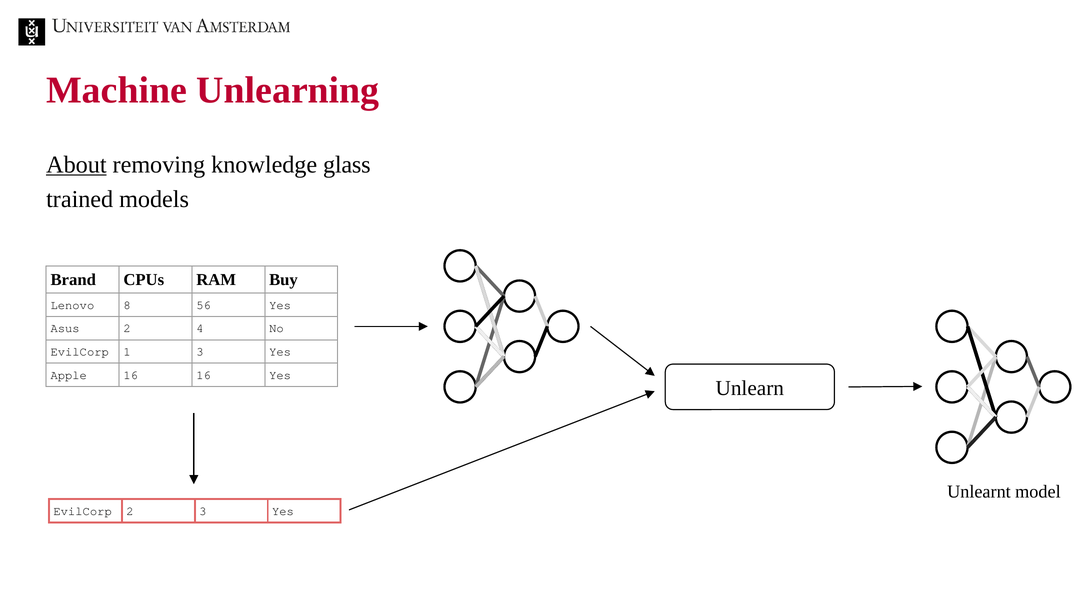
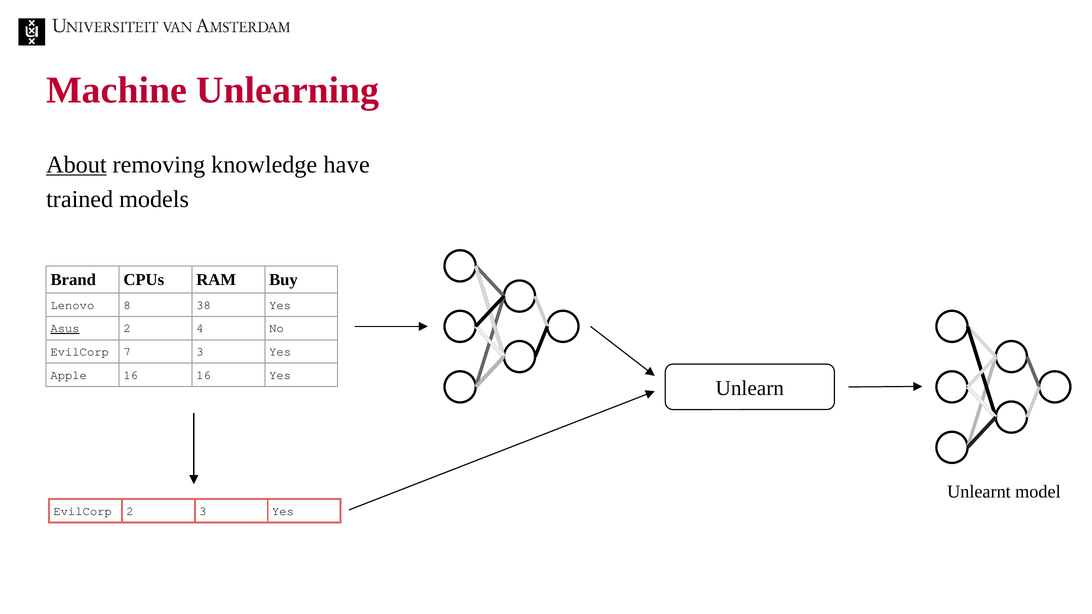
glass: glass -> have
56: 56 -> 38
Asus underline: none -> present
1: 1 -> 7
